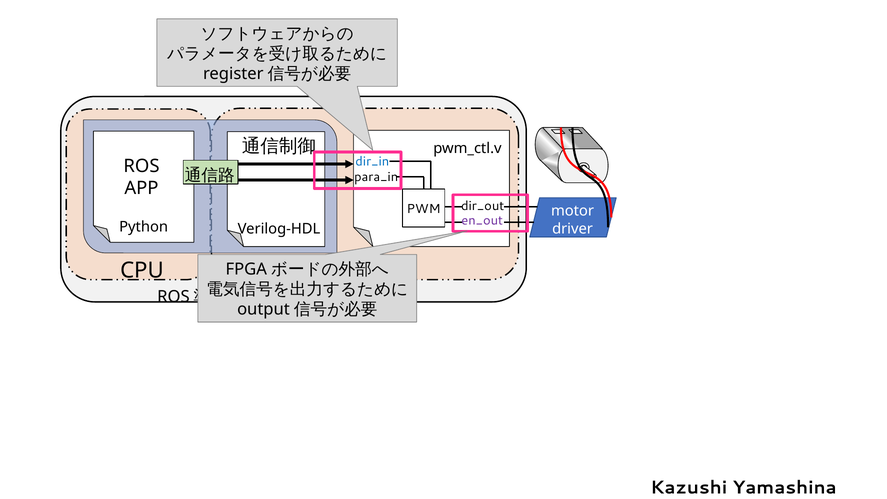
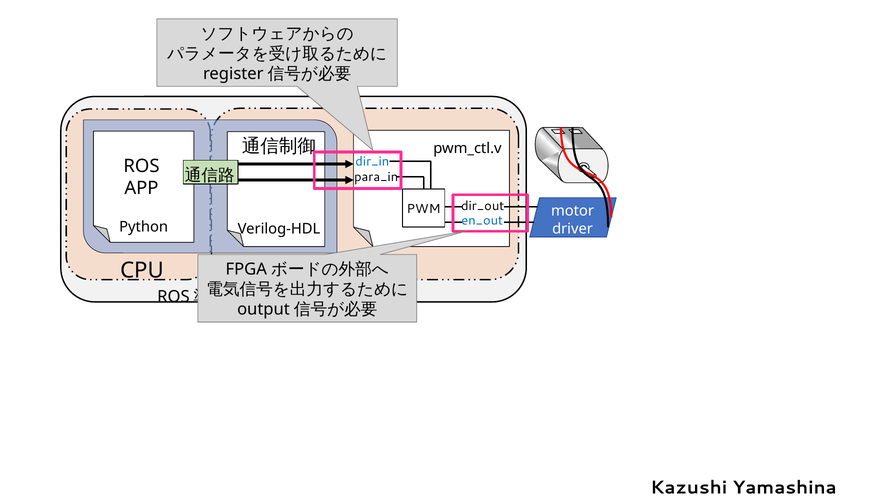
en_out colour: purple -> blue
